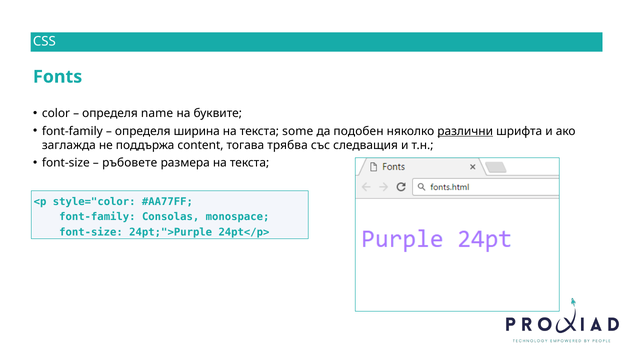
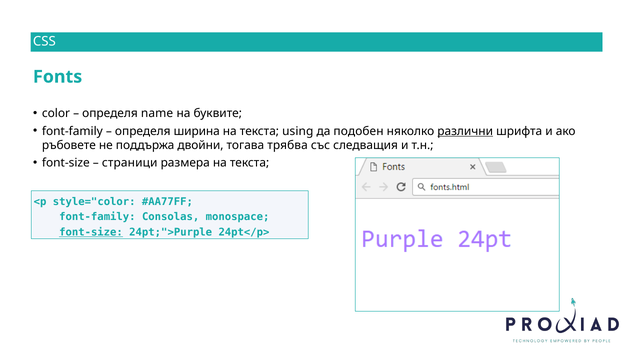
some: some -> using
заглажда: заглажда -> ръбовете
content: content -> двойни
ръбовете: ръбовете -> страници
font-size at (91, 232) underline: none -> present
